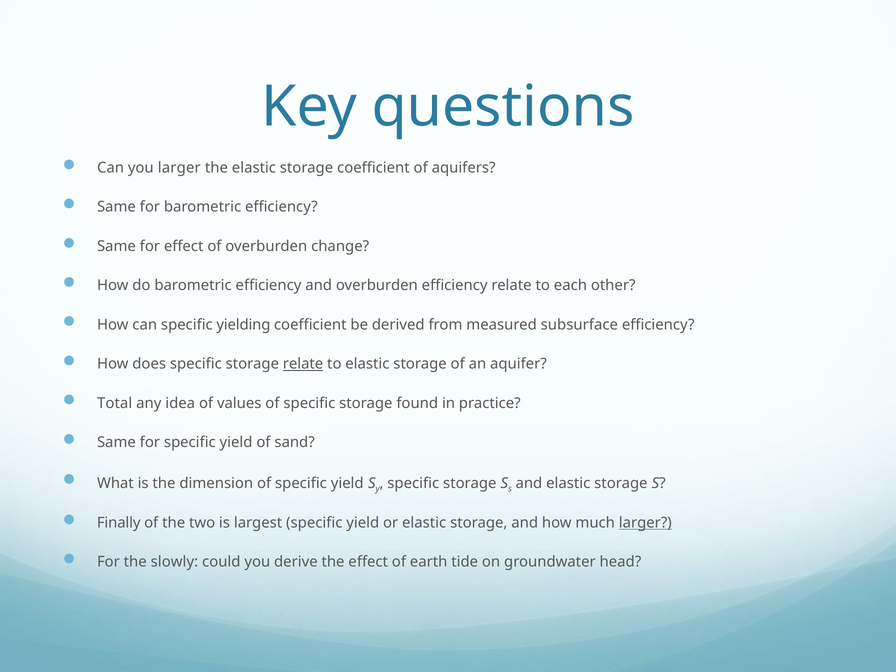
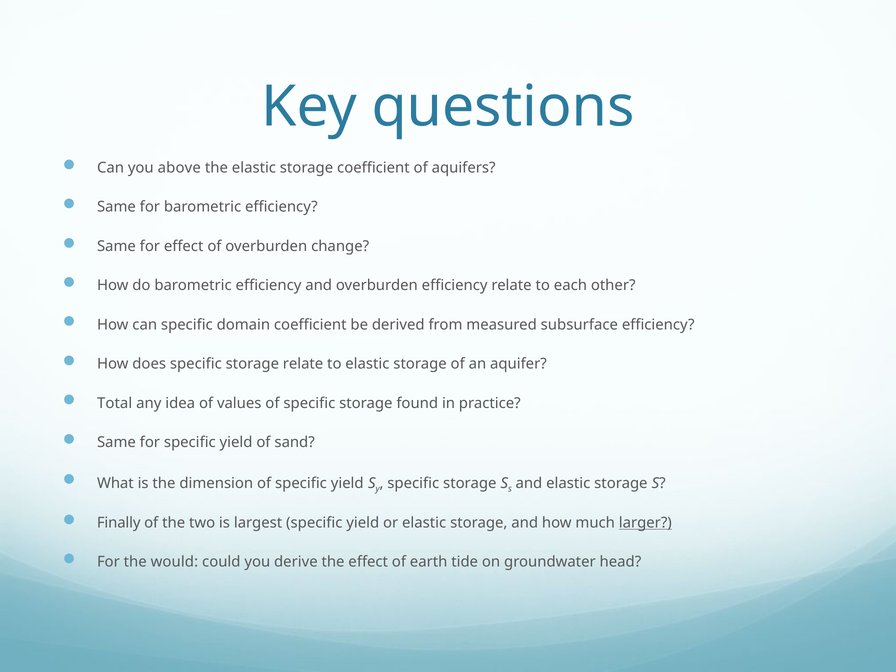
you larger: larger -> above
yielding: yielding -> domain
relate at (303, 364) underline: present -> none
slowly: slowly -> would
